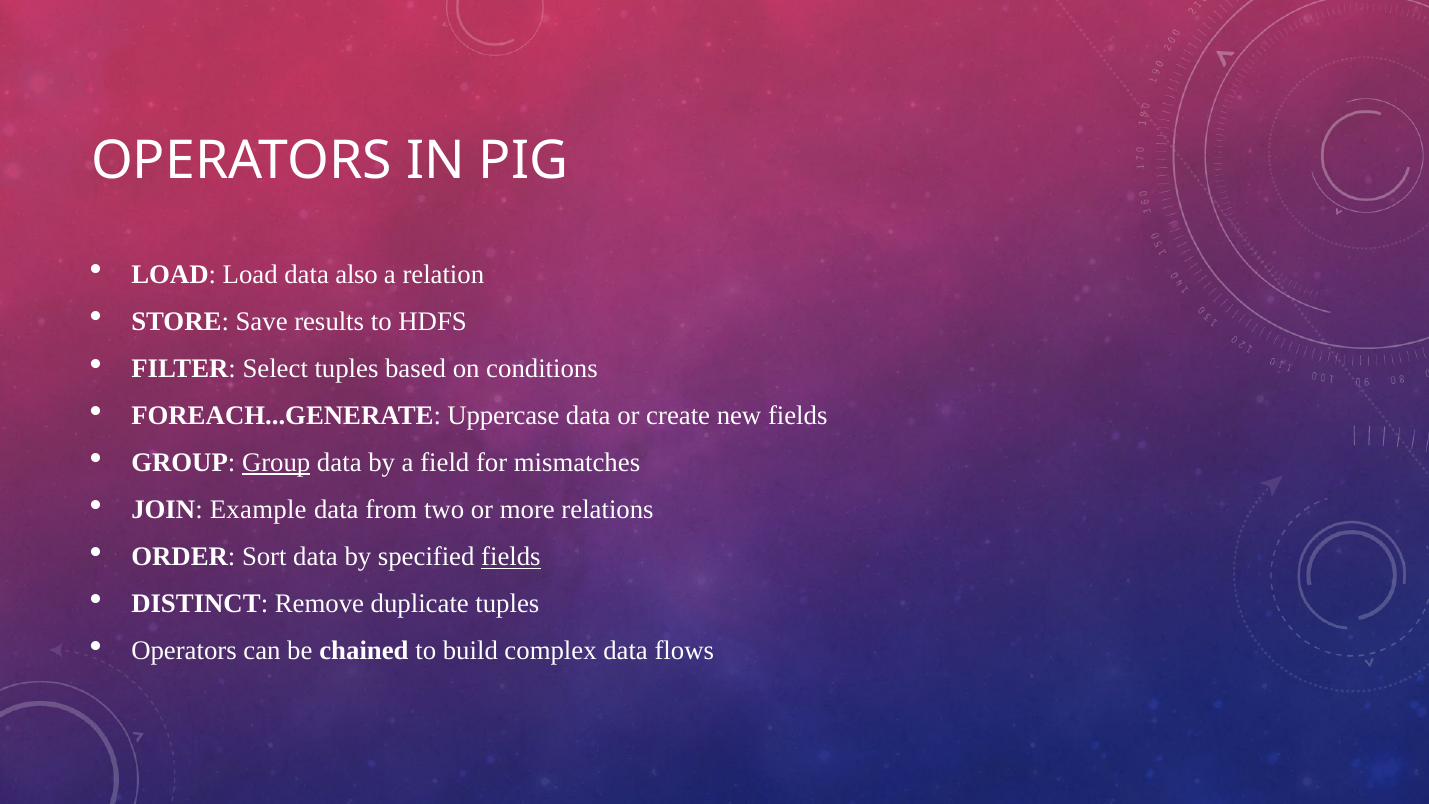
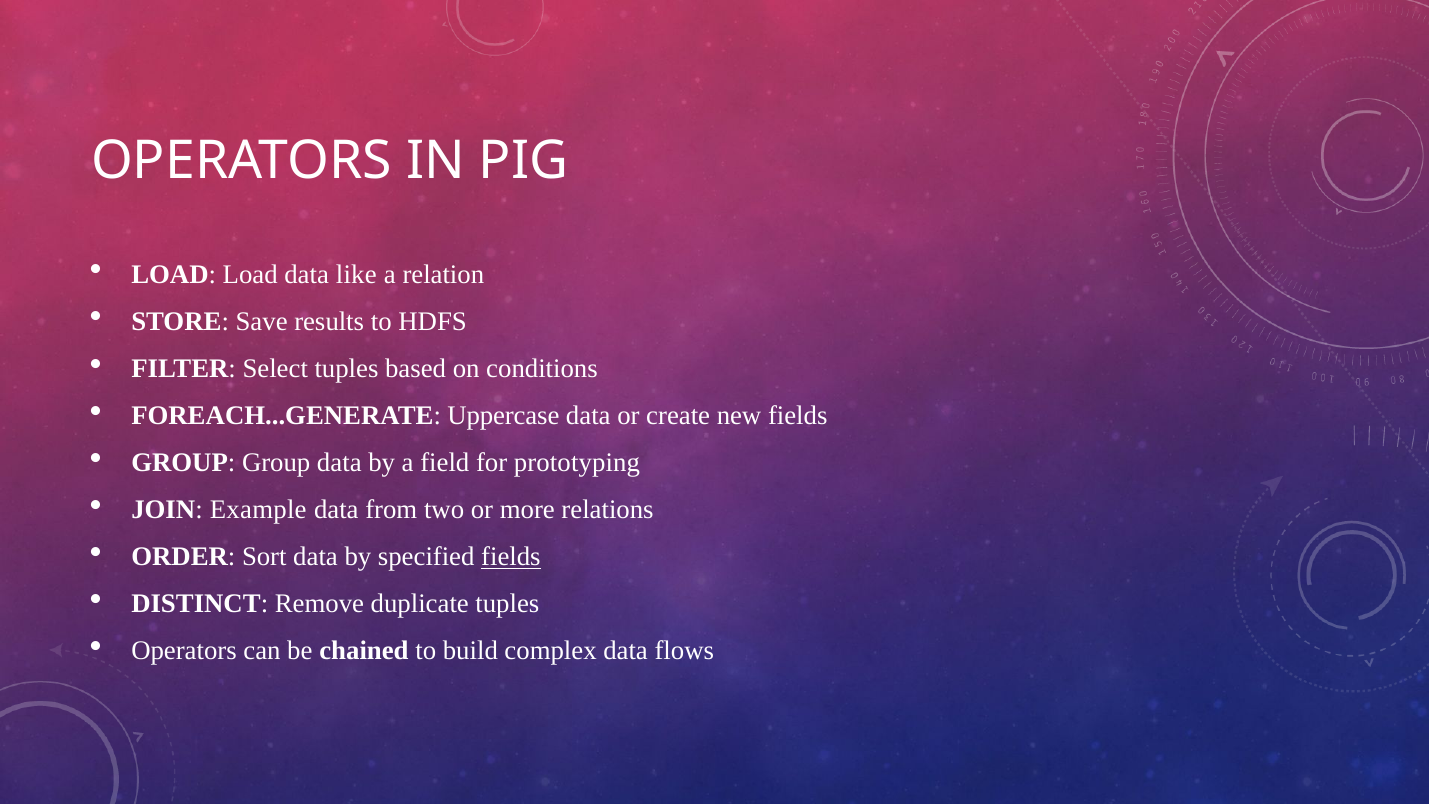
also: also -> like
Group at (276, 463) underline: present -> none
mismatches: mismatches -> prototyping
